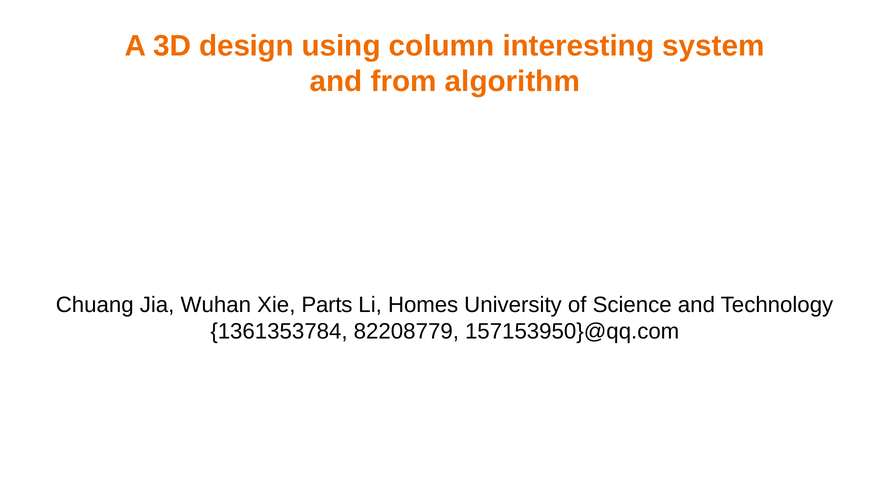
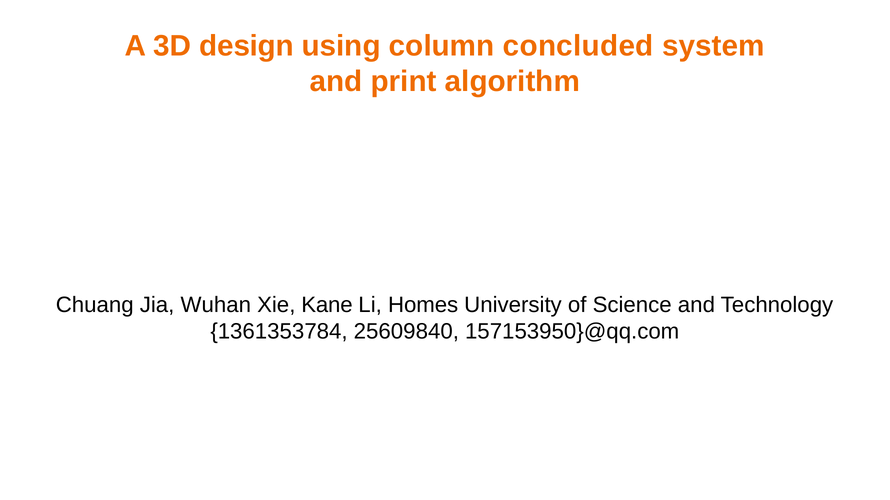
interesting: interesting -> concluded
from: from -> print
Parts: Parts -> Kane
82208779: 82208779 -> 25609840
